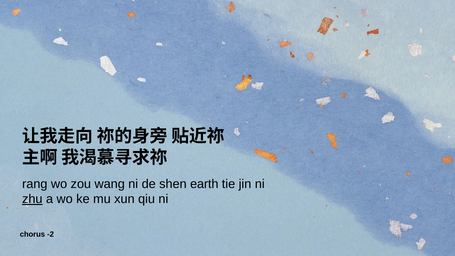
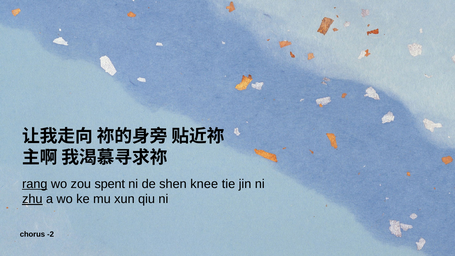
rang underline: none -> present
wang: wang -> spent
earth: earth -> knee
